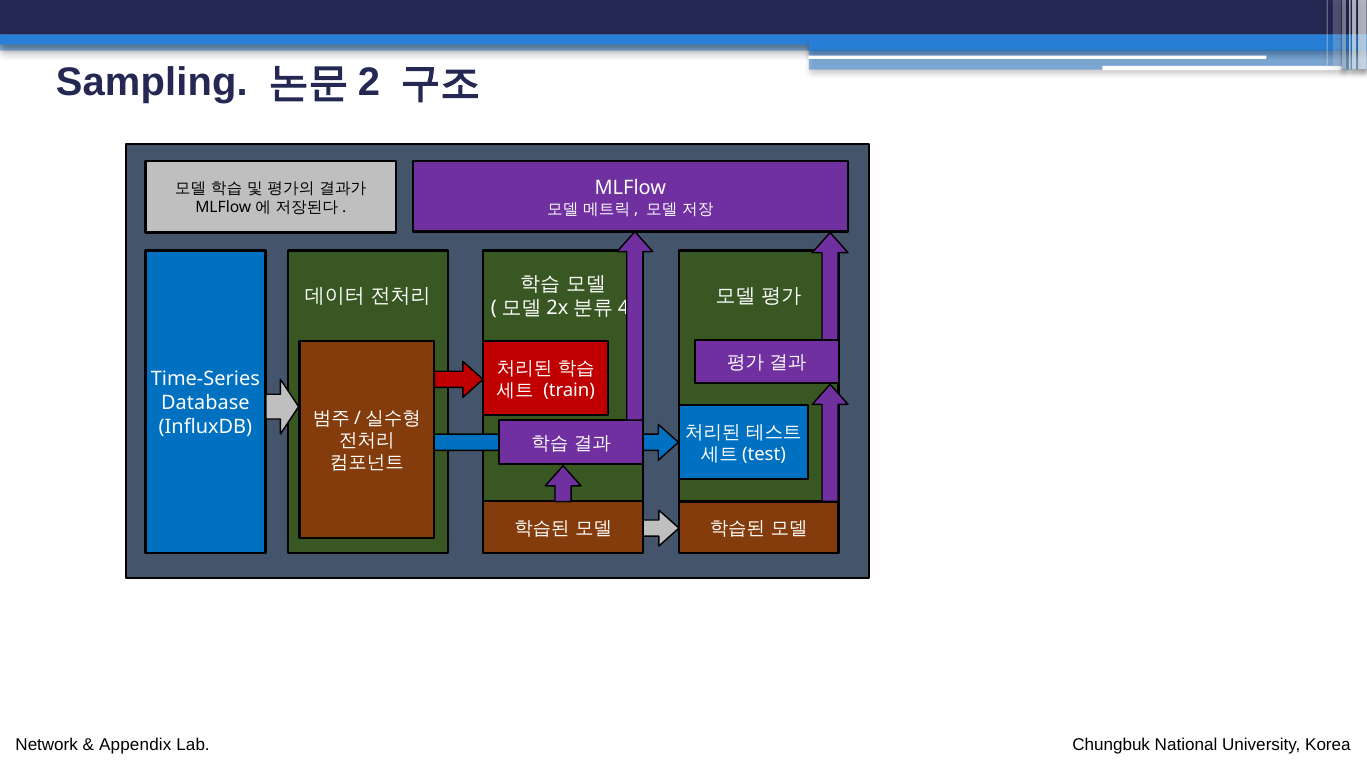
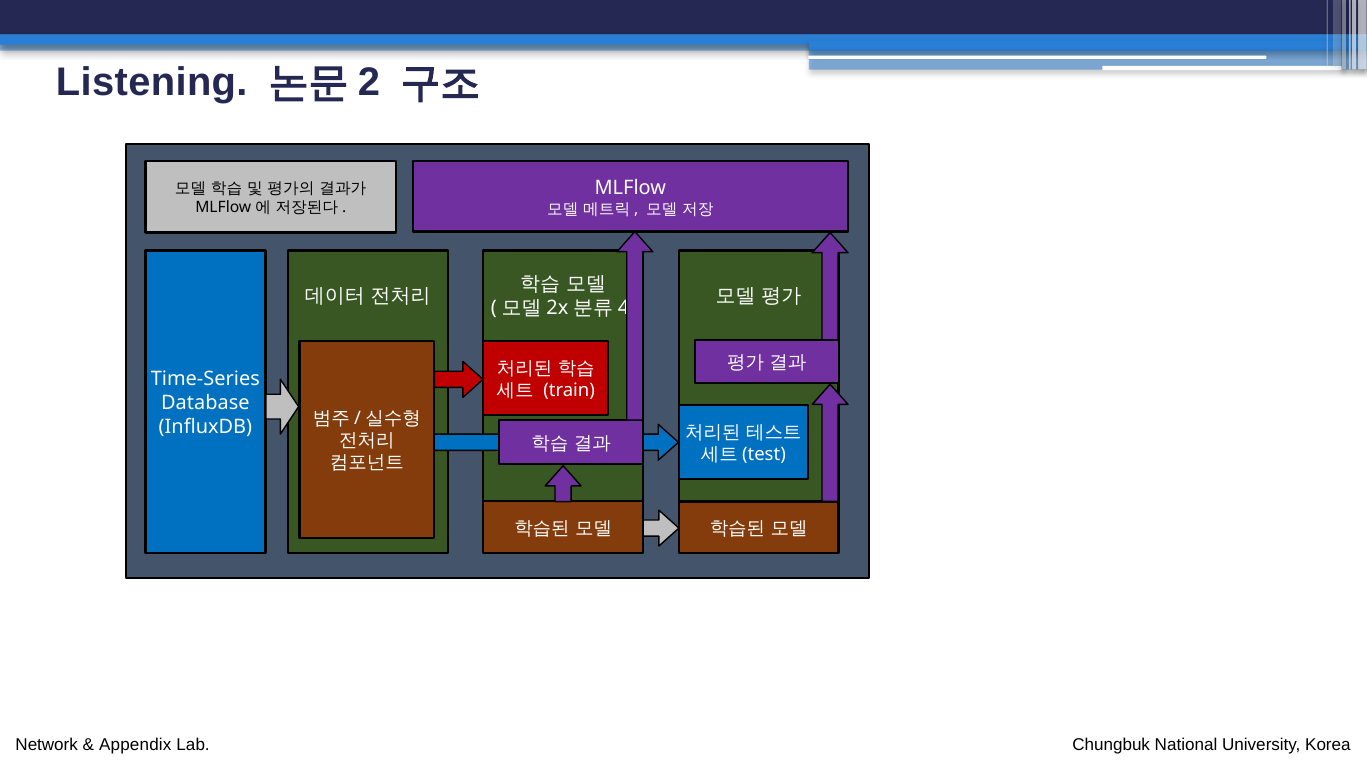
Sampling: Sampling -> Listening
